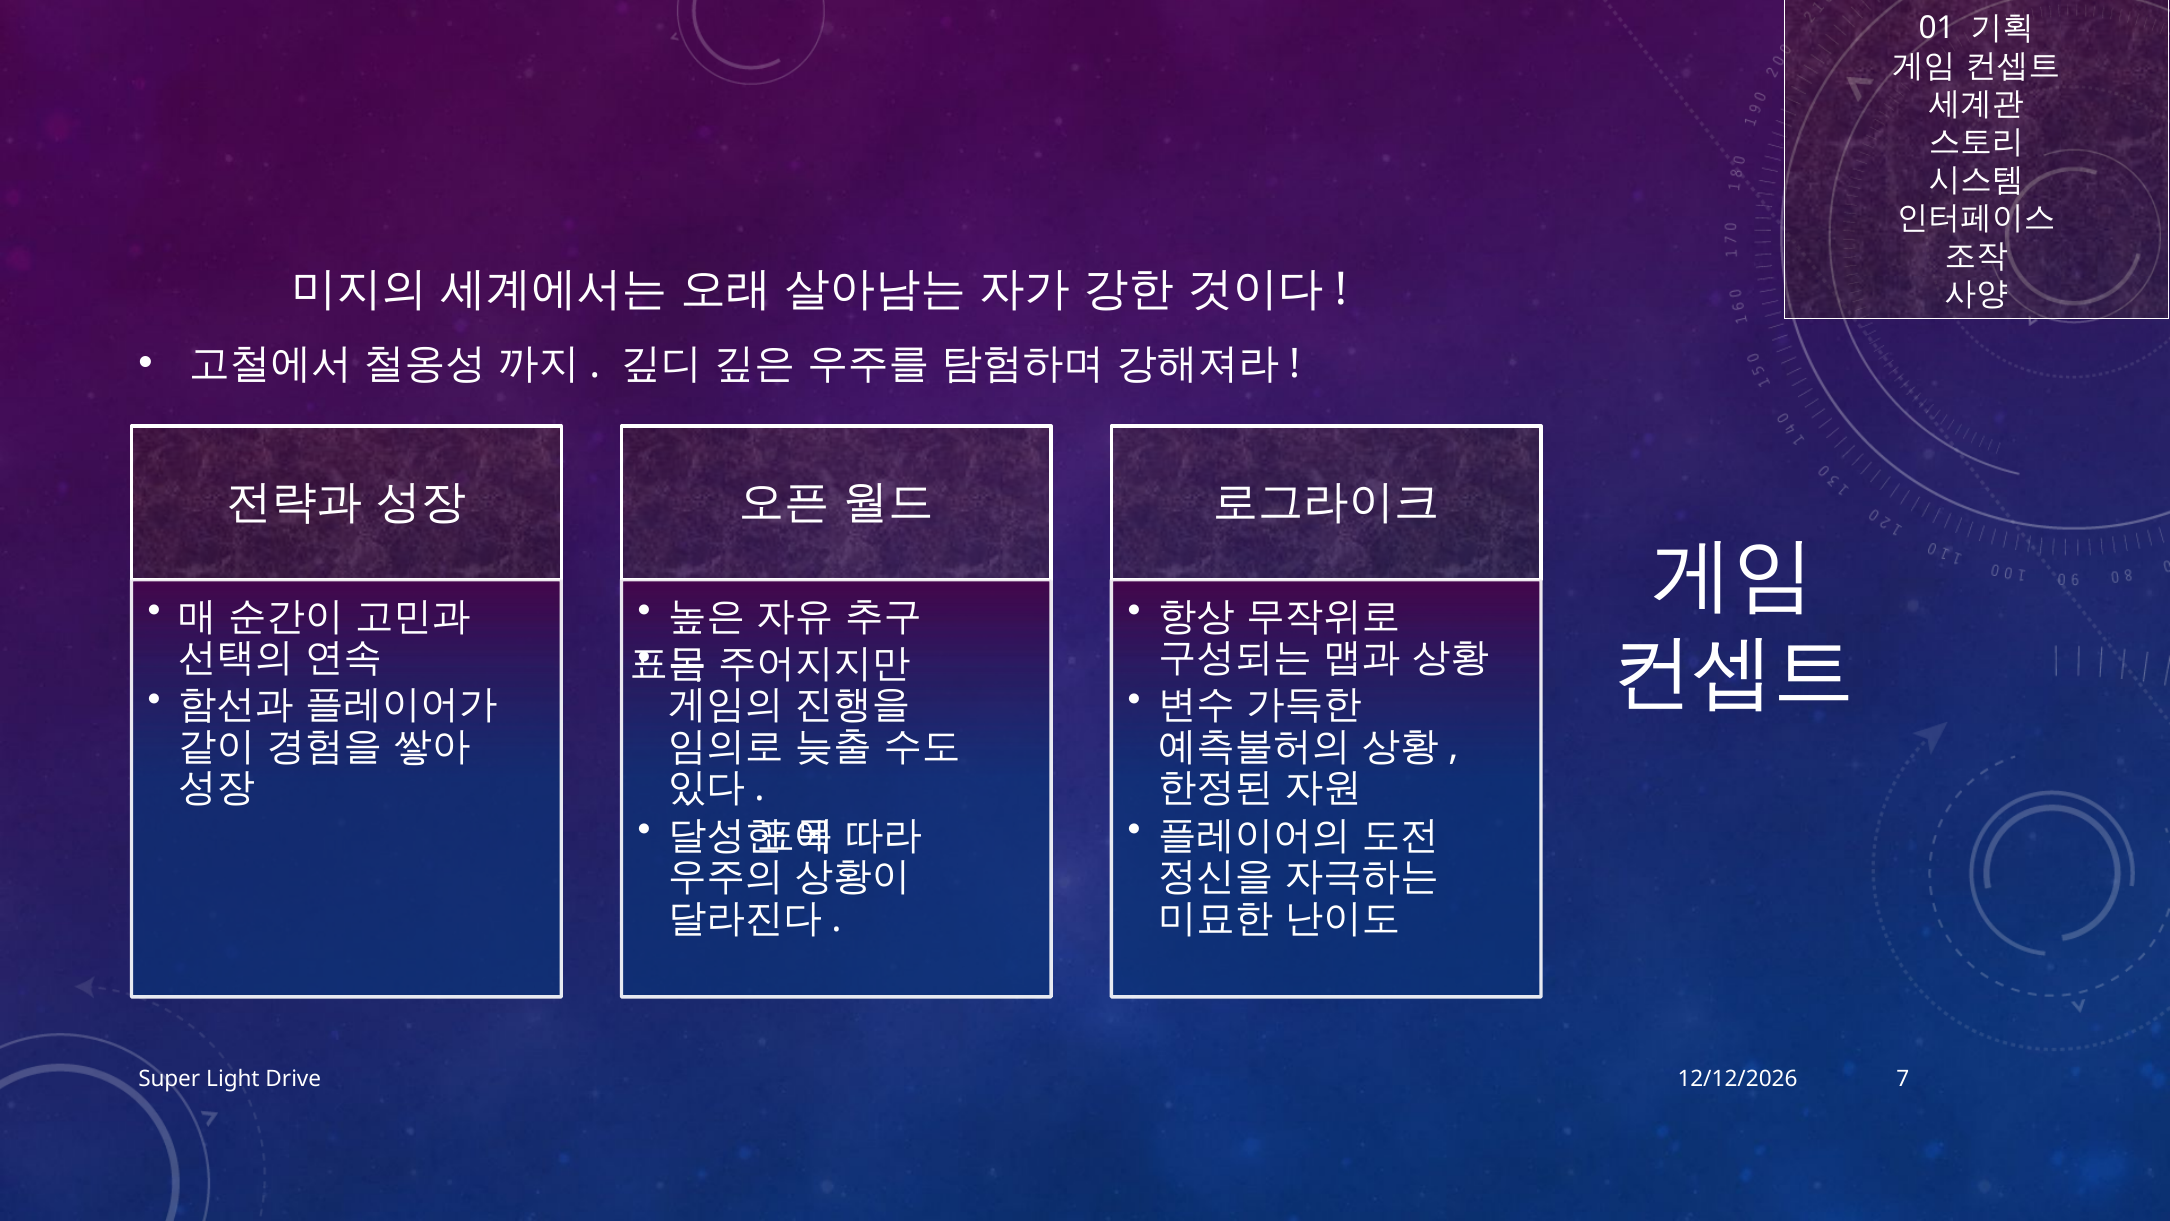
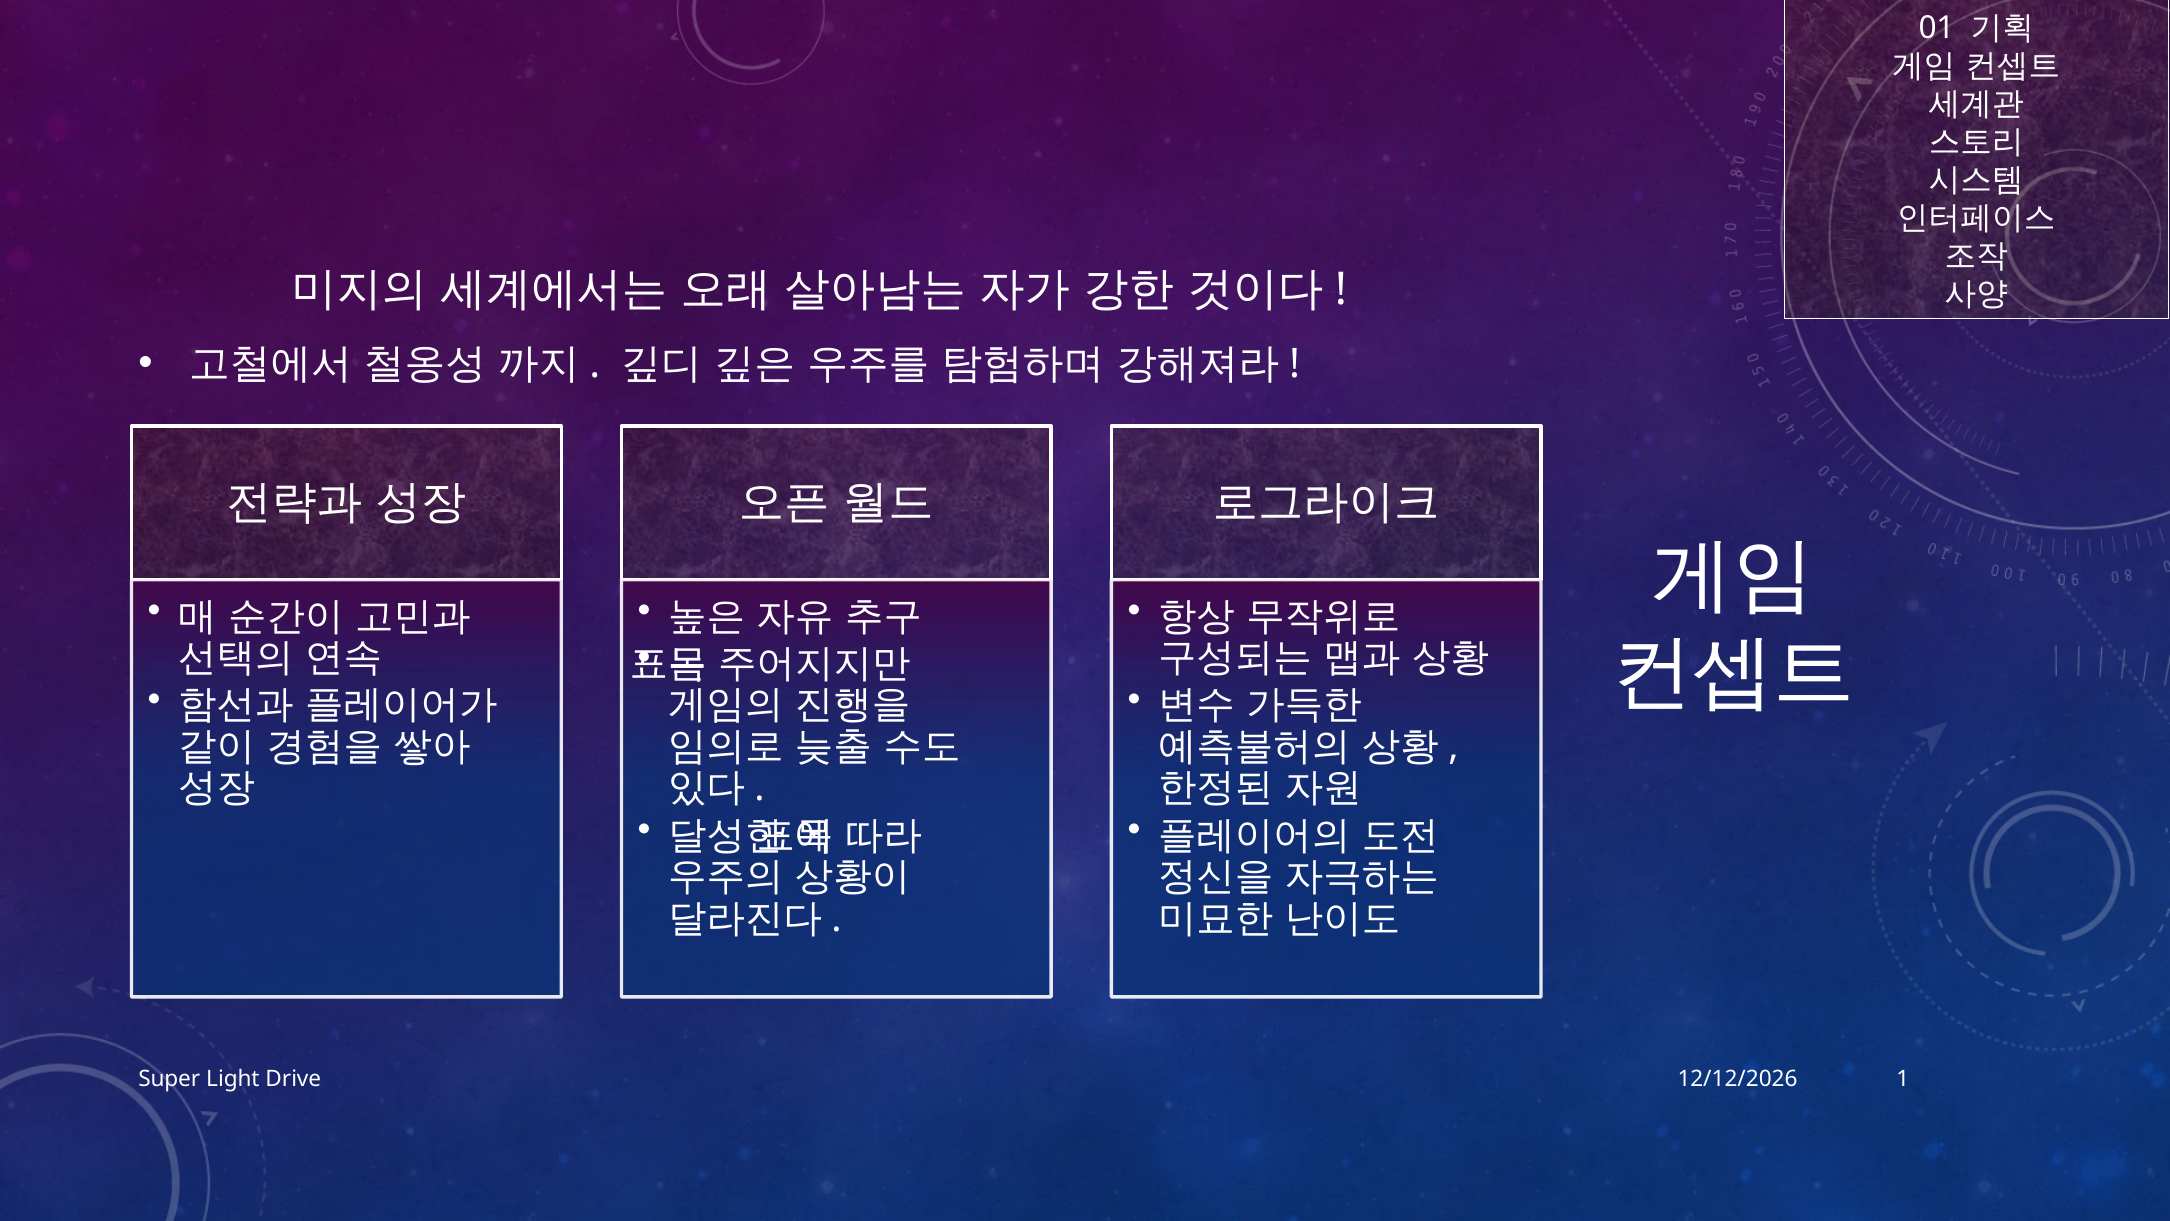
7: 7 -> 1
